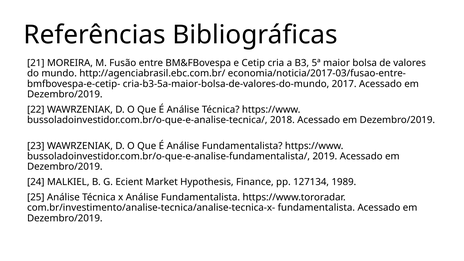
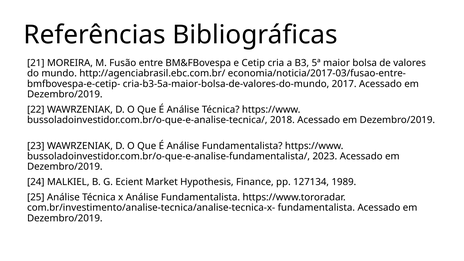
2019: 2019 -> 2023
